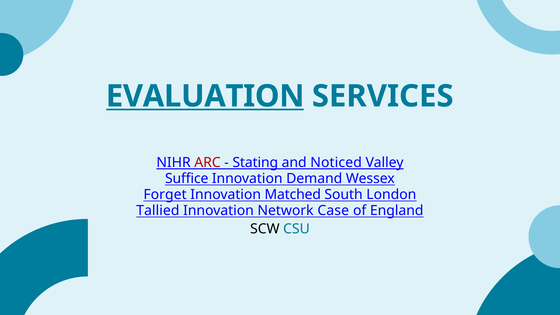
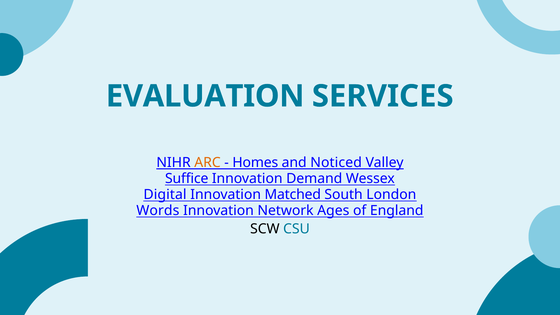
EVALUATION underline: present -> none
ARC colour: red -> orange
Stating: Stating -> Homes
Forget: Forget -> Digital
Tallied: Tallied -> Words
Case: Case -> Ages
